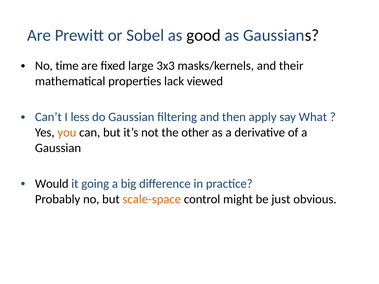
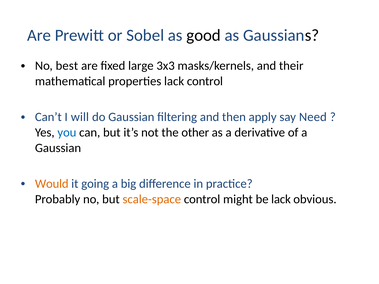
time: time -> best
lack viewed: viewed -> control
less: less -> will
What: What -> Need
you colour: orange -> blue
Would colour: black -> orange
be just: just -> lack
